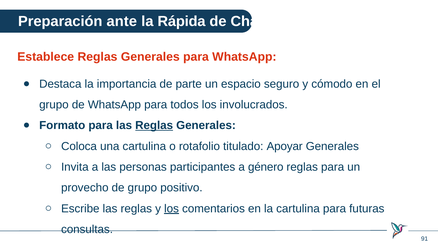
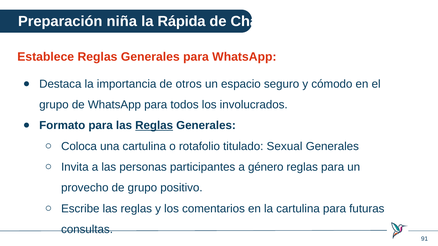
ante: ante -> niña
parte: parte -> otros
Apoyar: Apoyar -> Sexual
los at (172, 209) underline: present -> none
